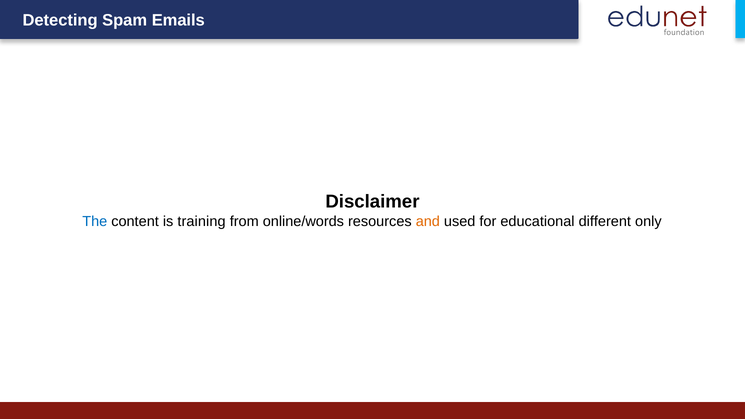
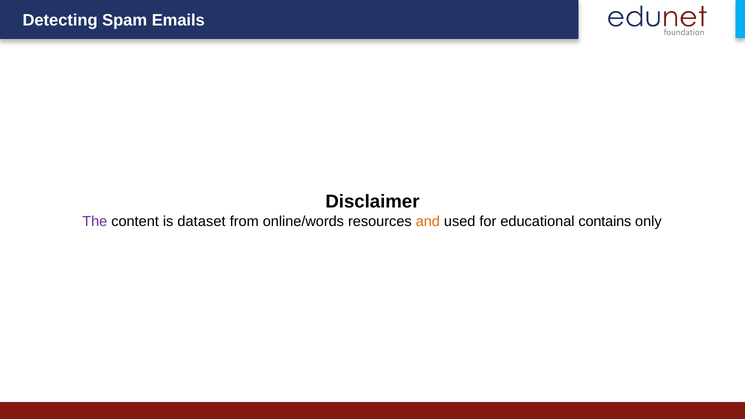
The colour: blue -> purple
training: training -> dataset
different: different -> contains
